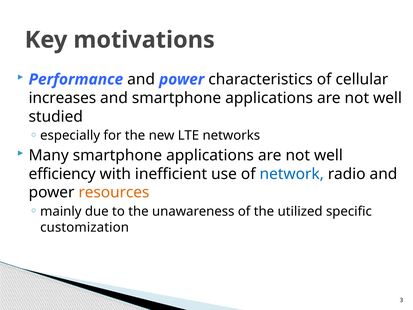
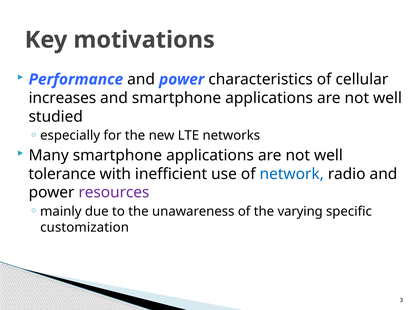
efficiency: efficiency -> tolerance
resources colour: orange -> purple
utilized: utilized -> varying
